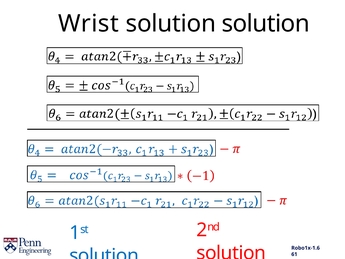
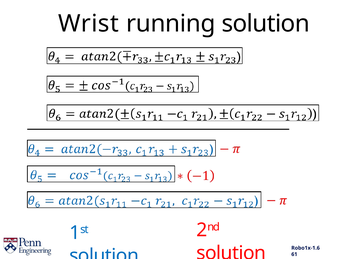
Wrist solution: solution -> running
